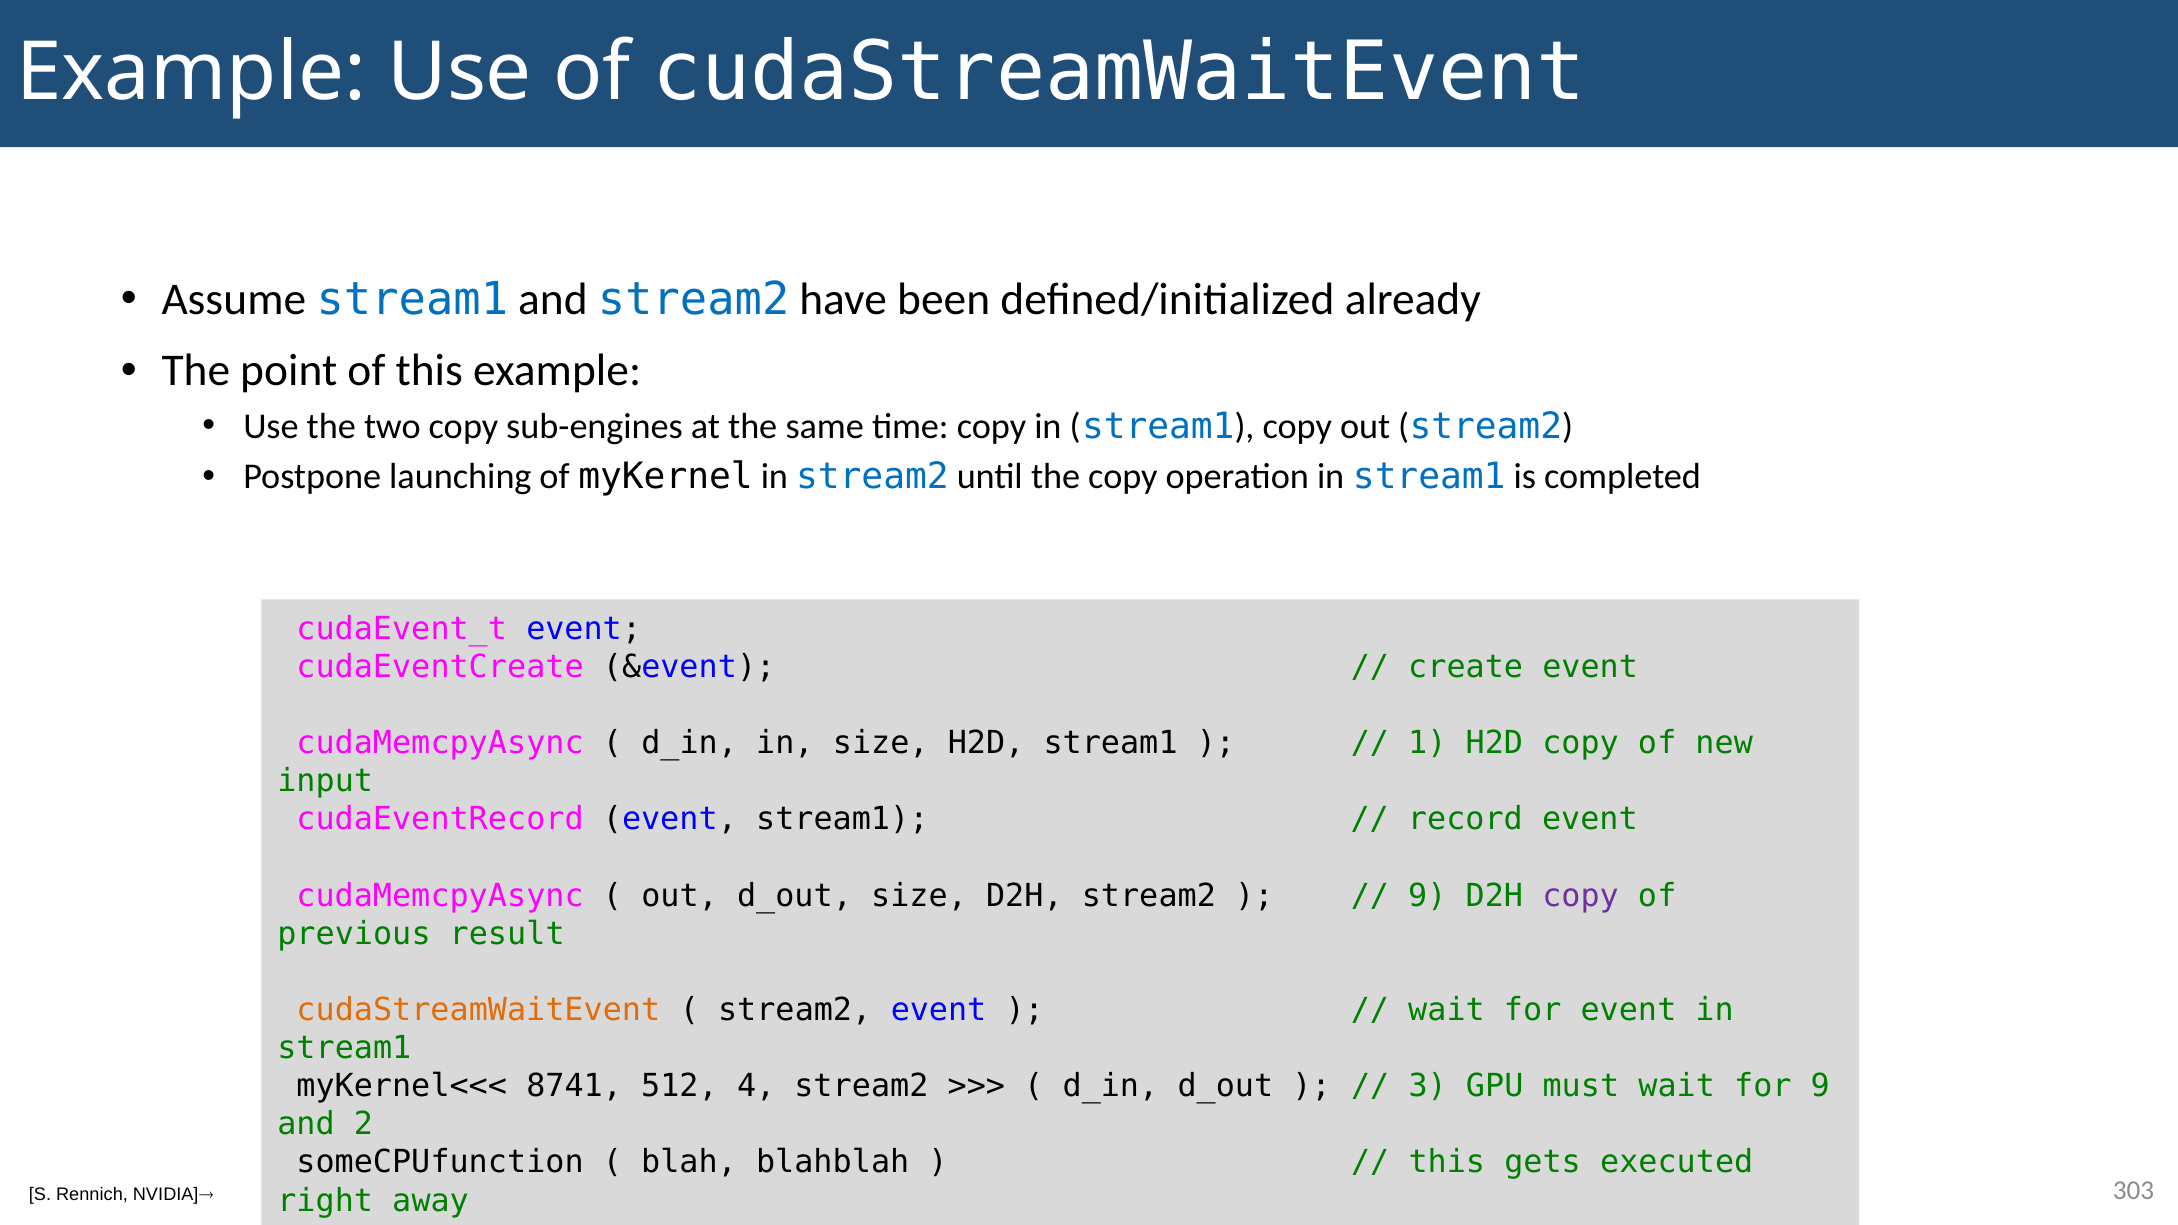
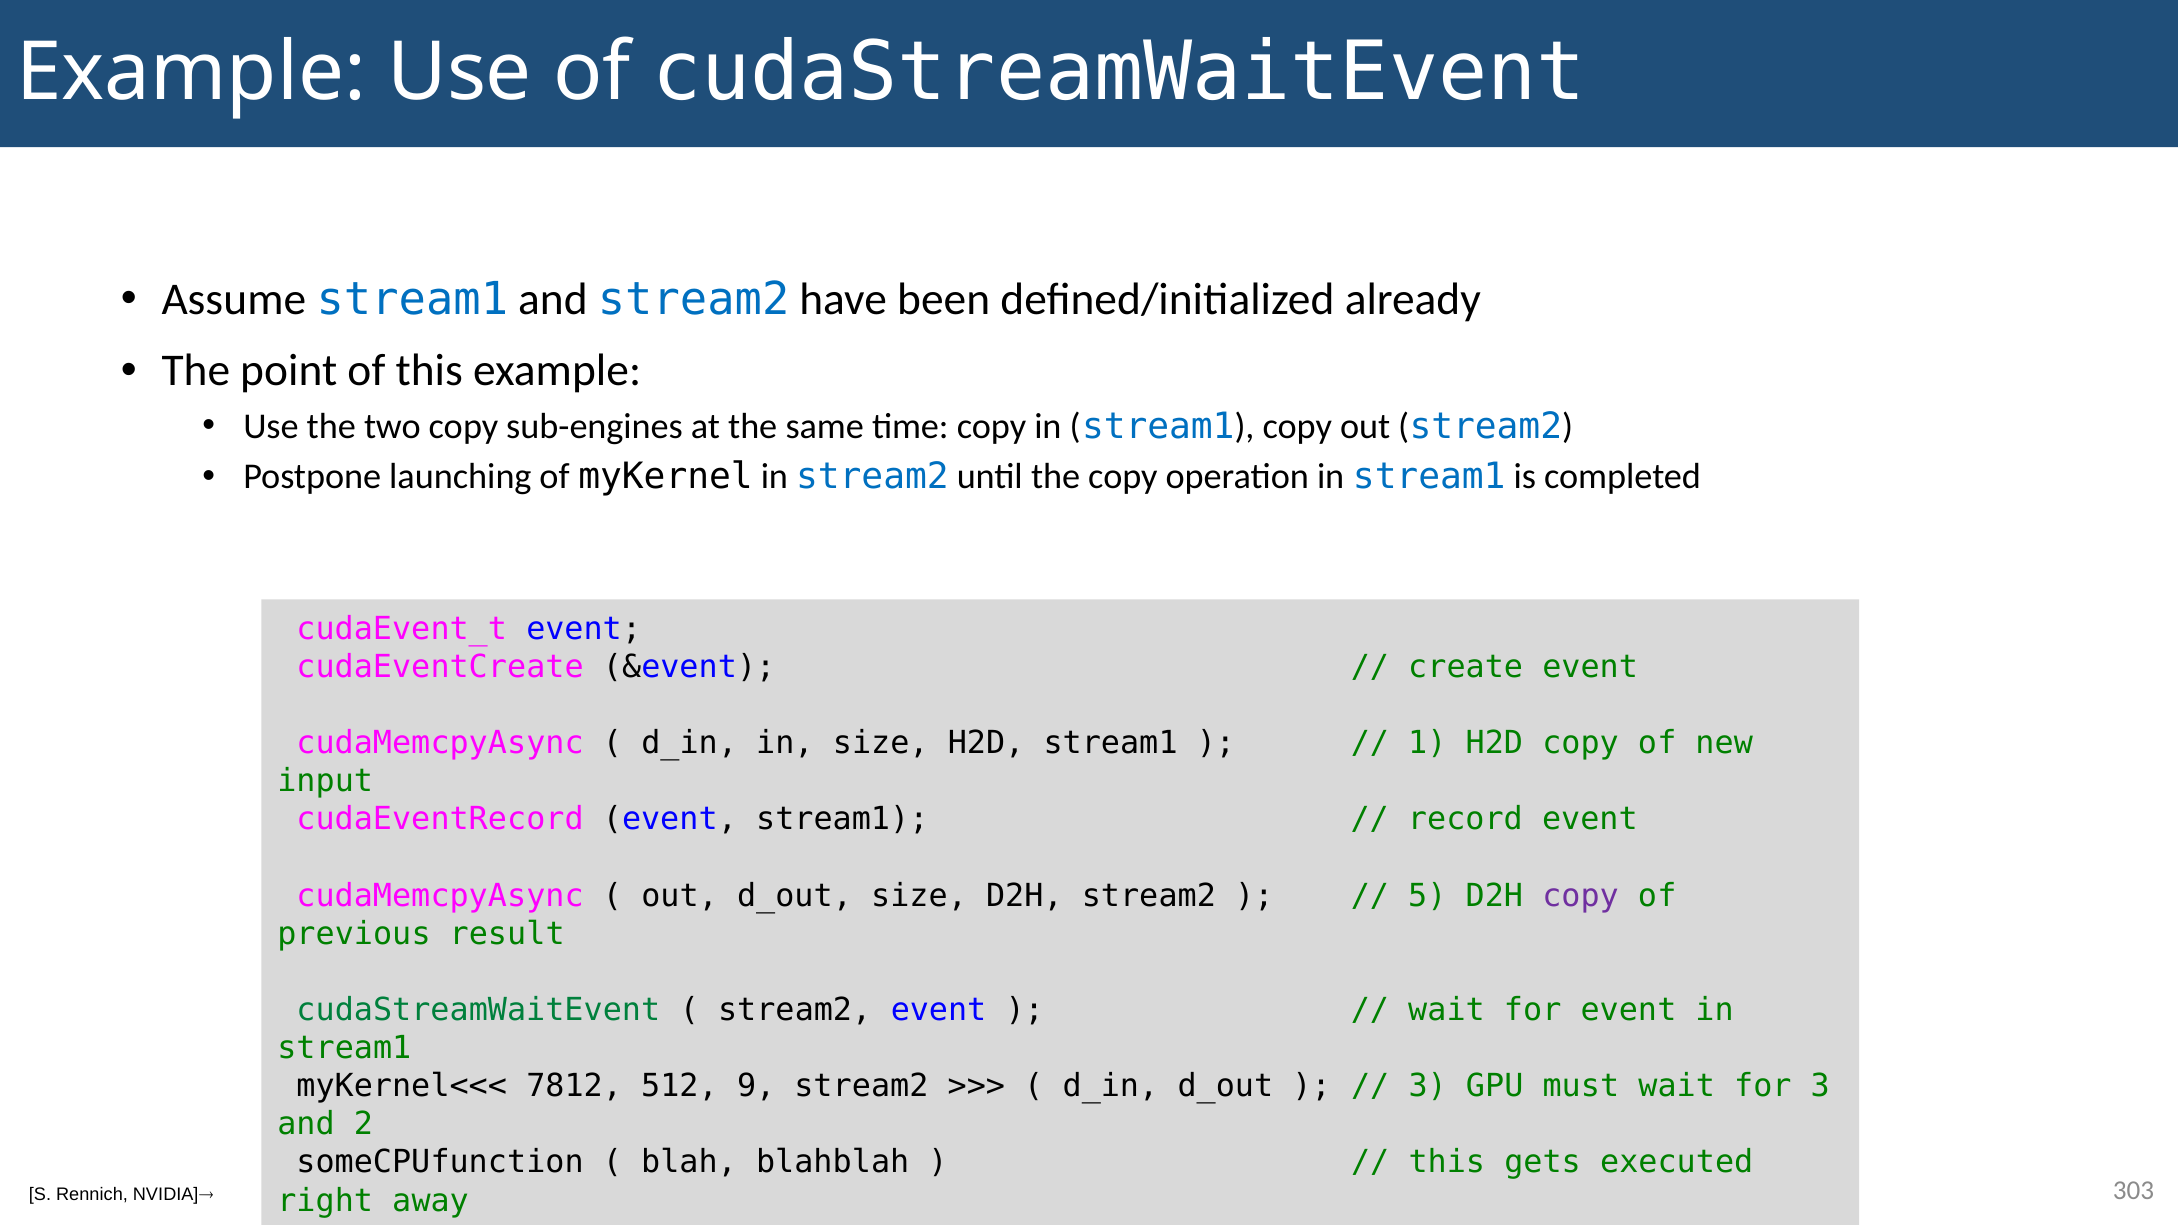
9 at (1427, 896): 9 -> 5
cudaStreamWaitEvent at (478, 1010) colour: orange -> green
8741: 8741 -> 7812
4: 4 -> 9
for 9: 9 -> 3
